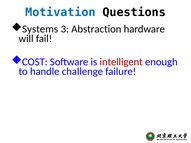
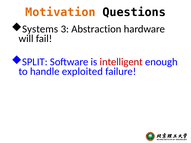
Motivation colour: blue -> orange
COST: COST -> SPLIT
challenge: challenge -> exploited
